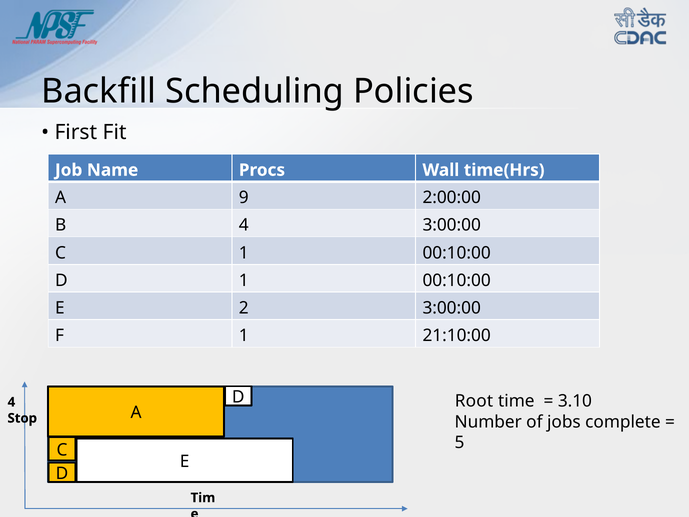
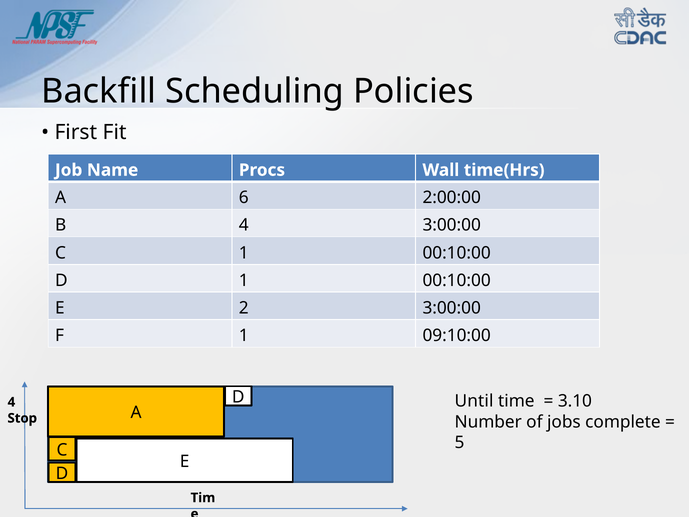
9: 9 -> 6
21:10:00: 21:10:00 -> 09:10:00
Root: Root -> Until
